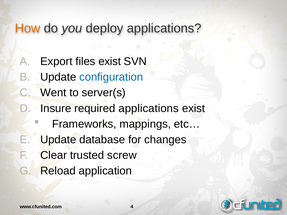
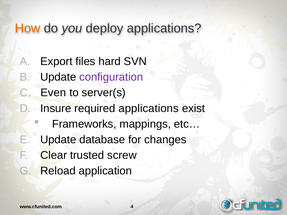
files exist: exist -> hard
configuration colour: blue -> purple
Went: Went -> Even
